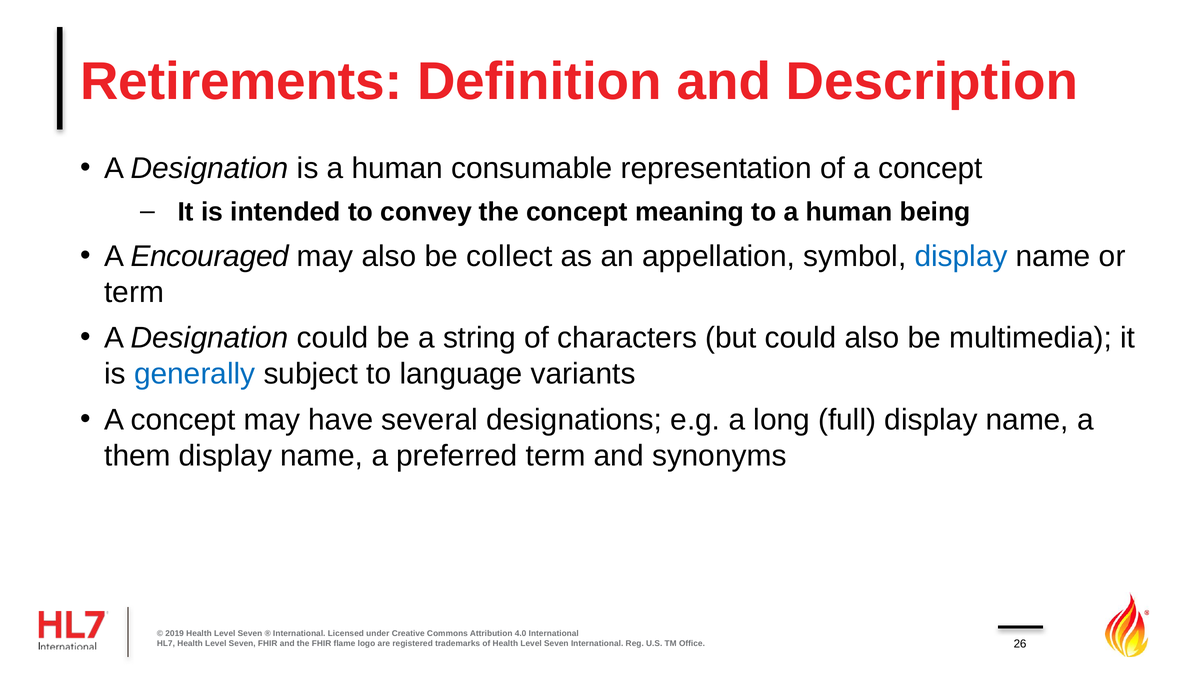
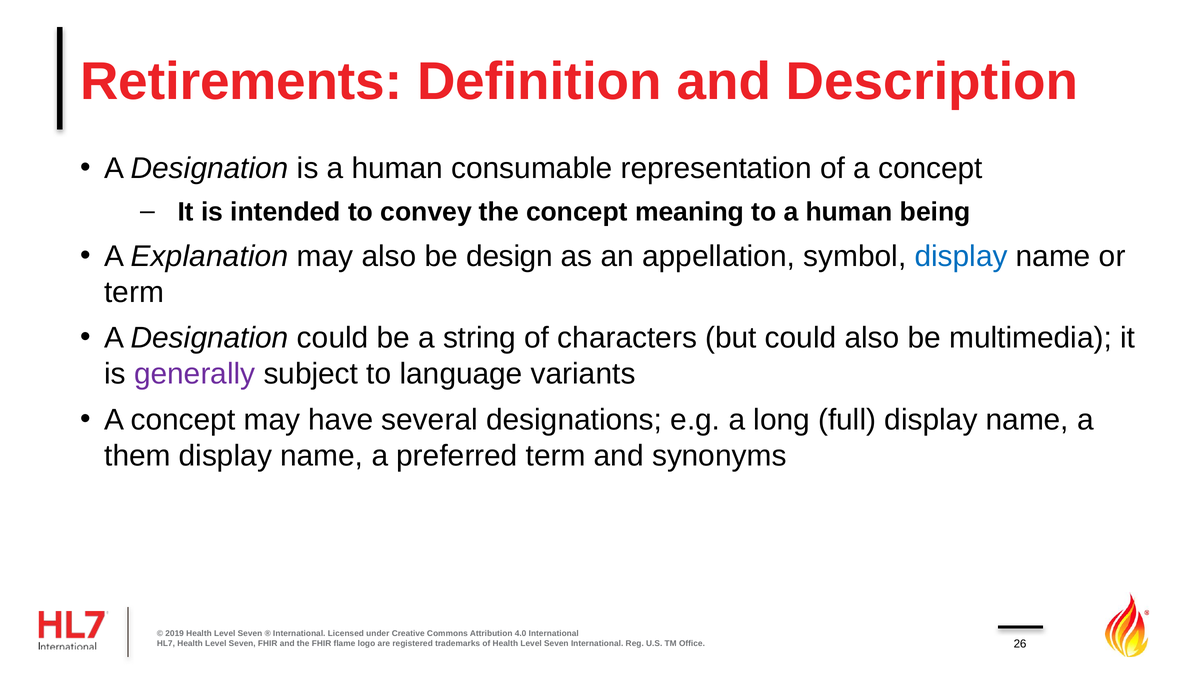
Encouraged: Encouraged -> Explanation
collect: collect -> design
generally colour: blue -> purple
